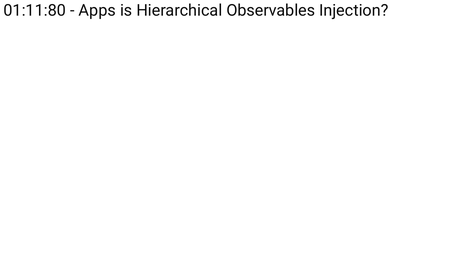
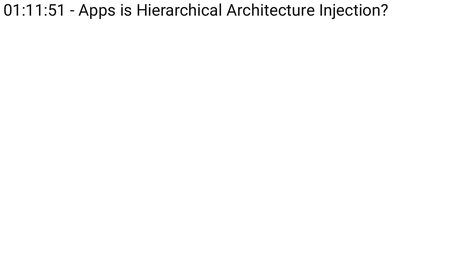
01:11:80: 01:11:80 -> 01:11:51
Observables: Observables -> Architecture
